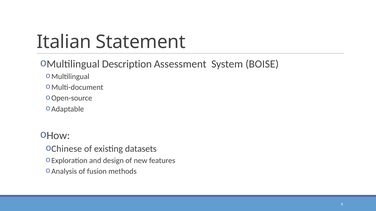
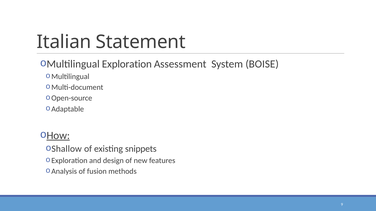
Description: Description -> Exploration
How underline: none -> present
Chinese: Chinese -> Shallow
datasets: datasets -> snippets
